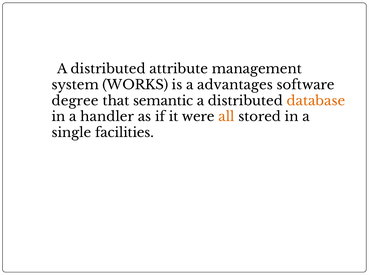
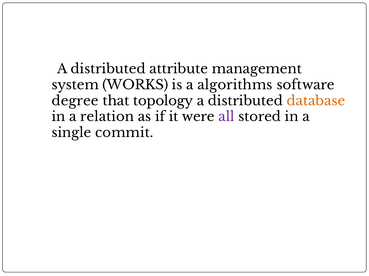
advantages: advantages -> algorithms
semantic: semantic -> topology
handler: handler -> relation
all colour: orange -> purple
facilities: facilities -> commit
